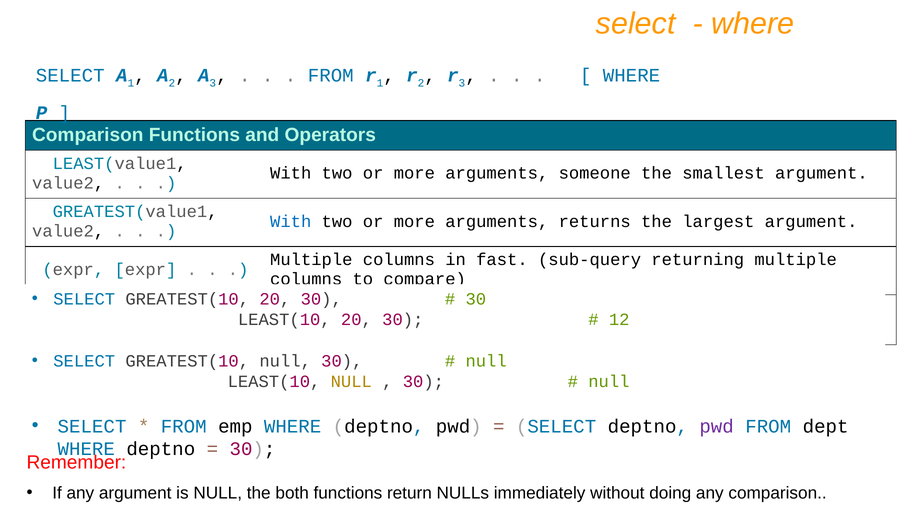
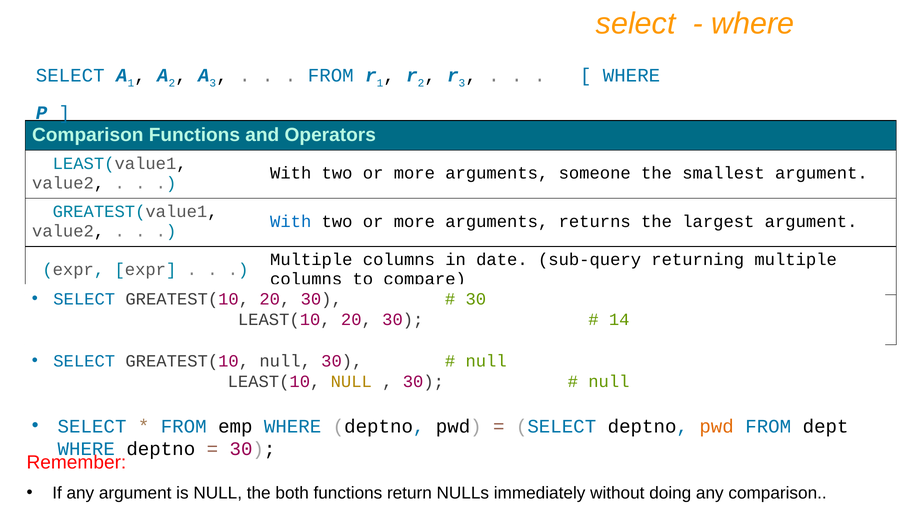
fast: fast -> date
12: 12 -> 14
pwd at (717, 426) colour: purple -> orange
